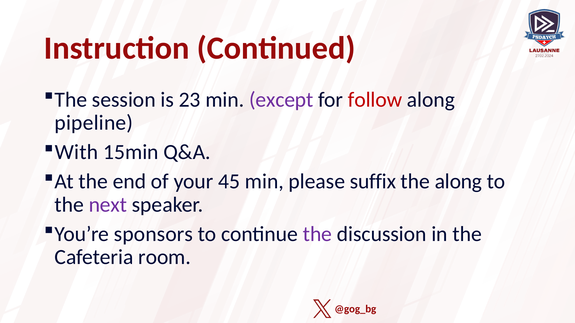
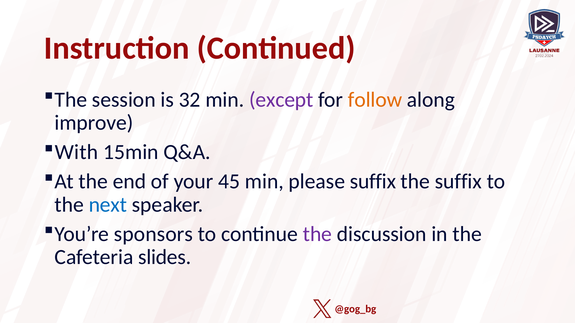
23: 23 -> 32
follow colour: red -> orange
pipeline: pipeline -> improve
the along: along -> suffix
next colour: purple -> blue
room: room -> slides
